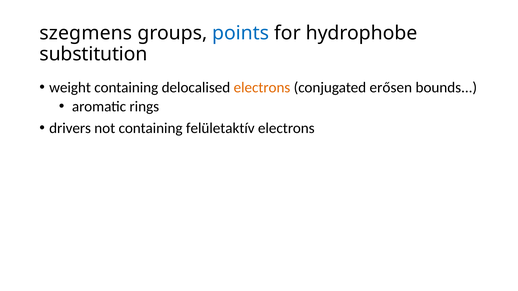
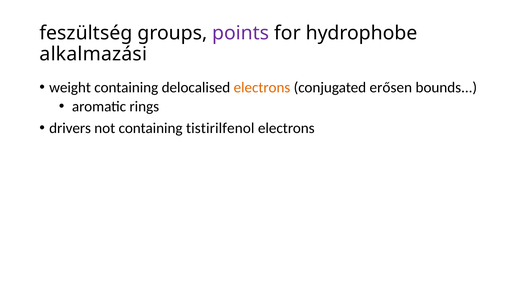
szegmens: szegmens -> feszültség
points colour: blue -> purple
substitution: substitution -> alkalmazási
felületaktív: felületaktív -> tistirilfenol
